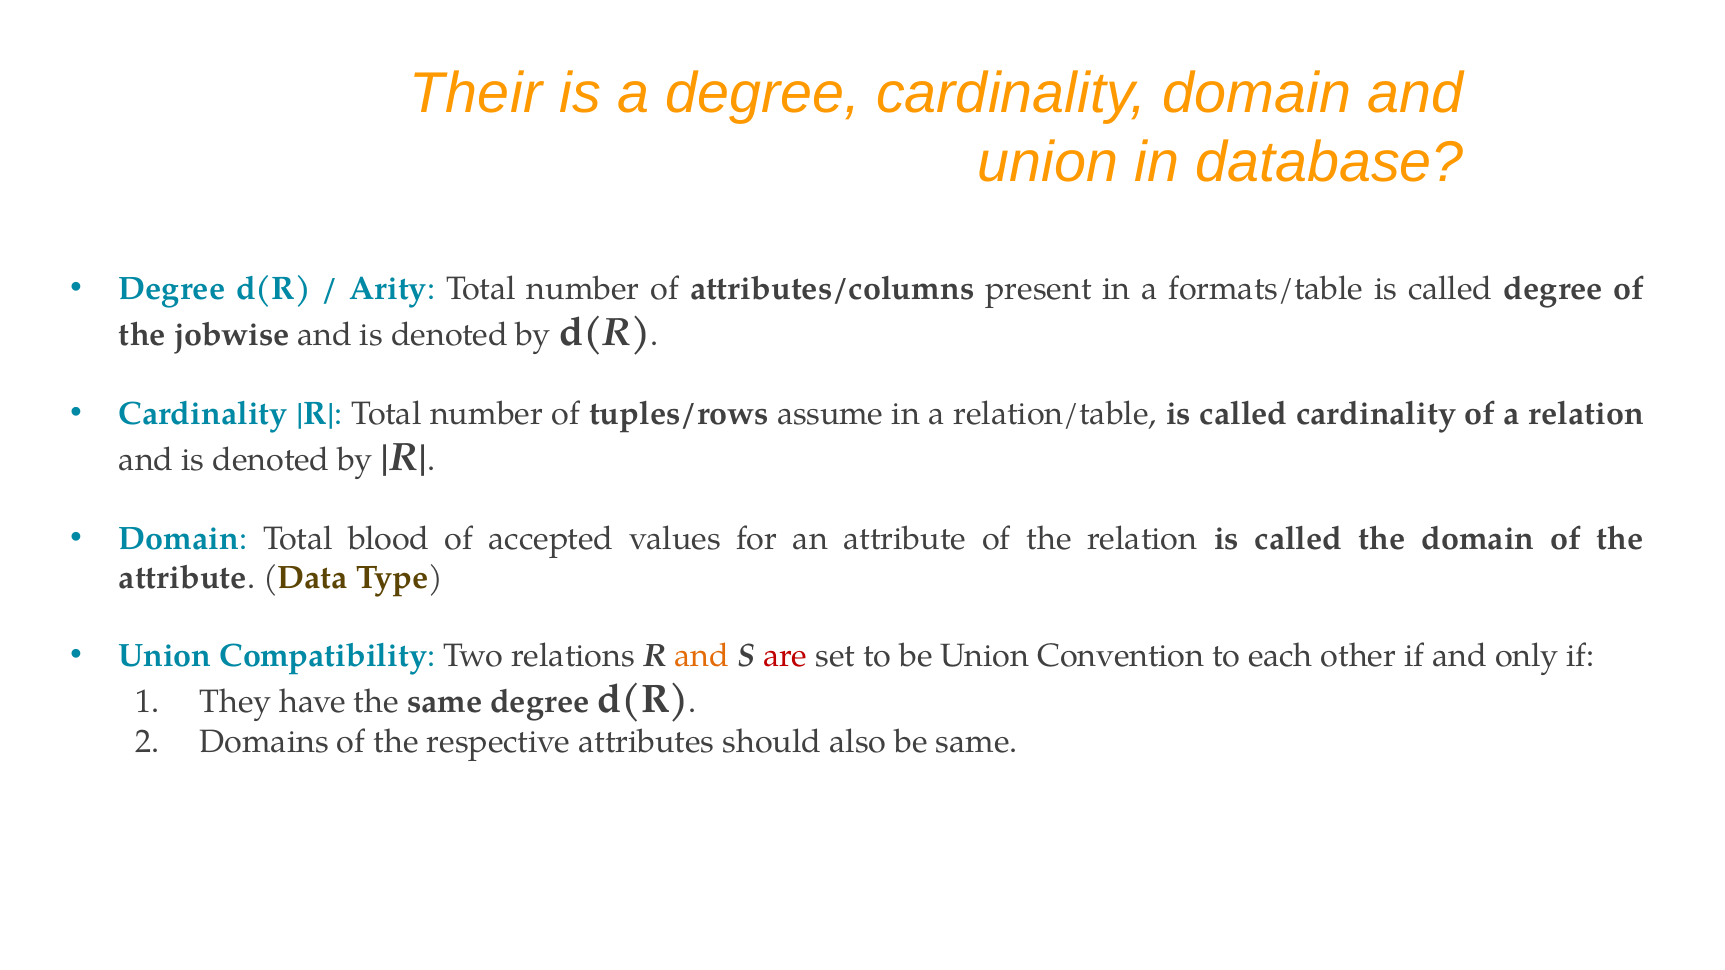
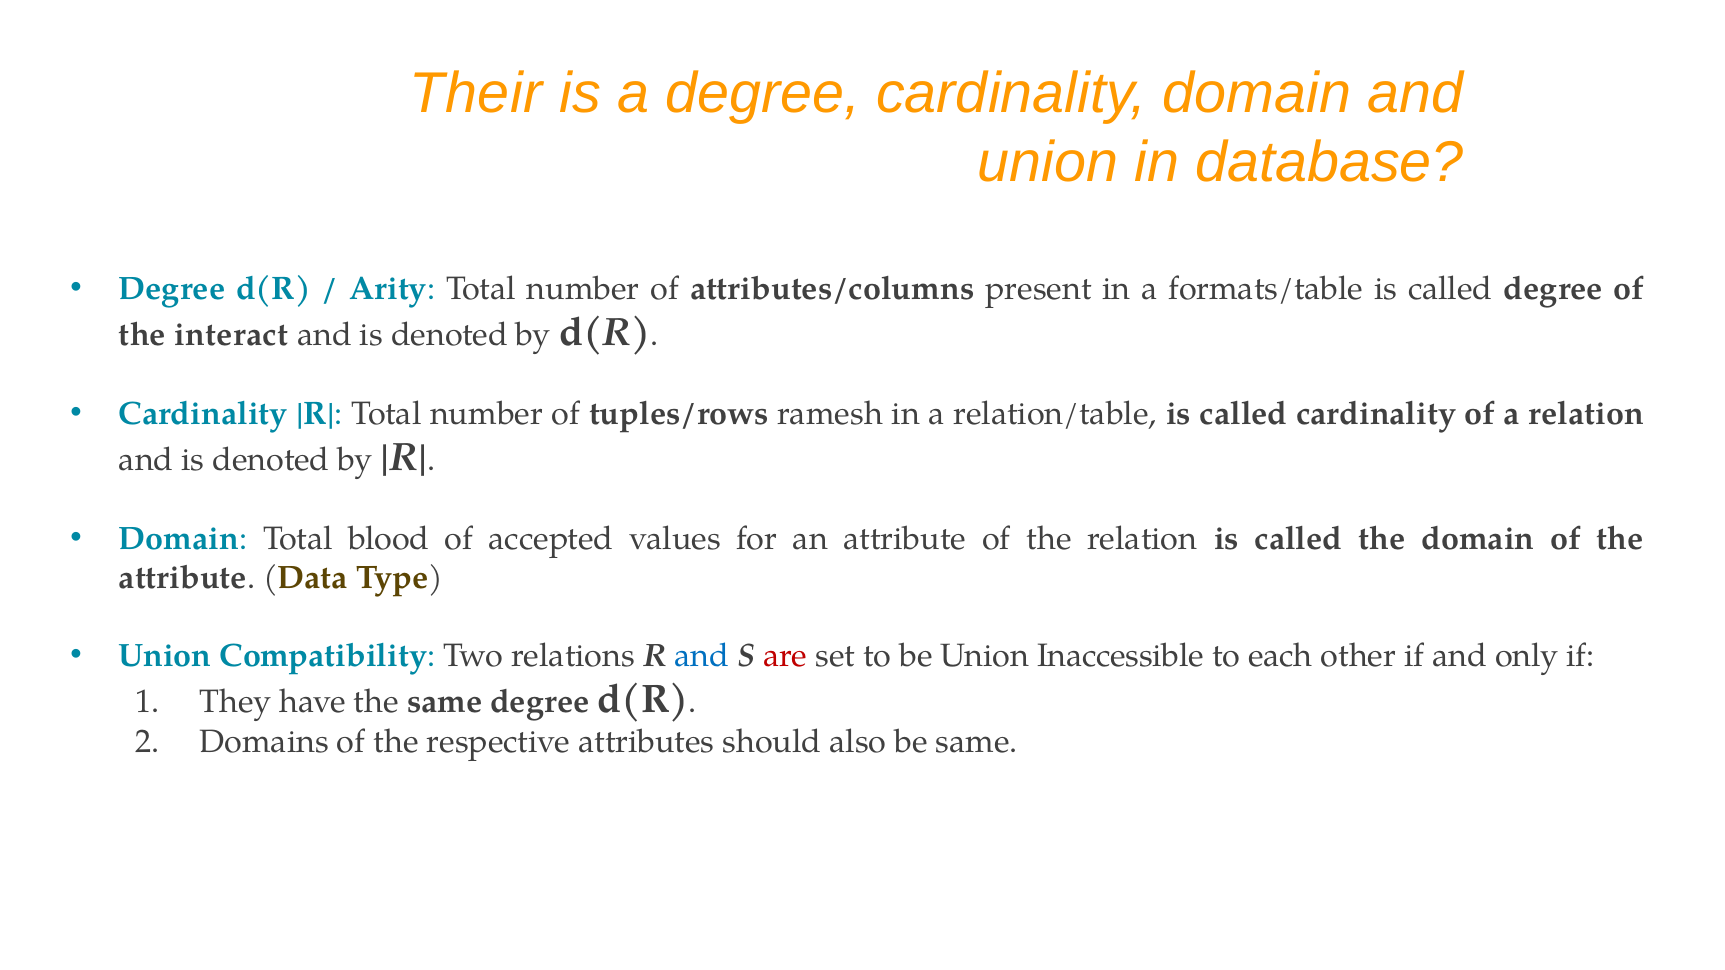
jobwise: jobwise -> interact
assume: assume -> ramesh
and at (702, 656) colour: orange -> blue
Convention: Convention -> Inaccessible
